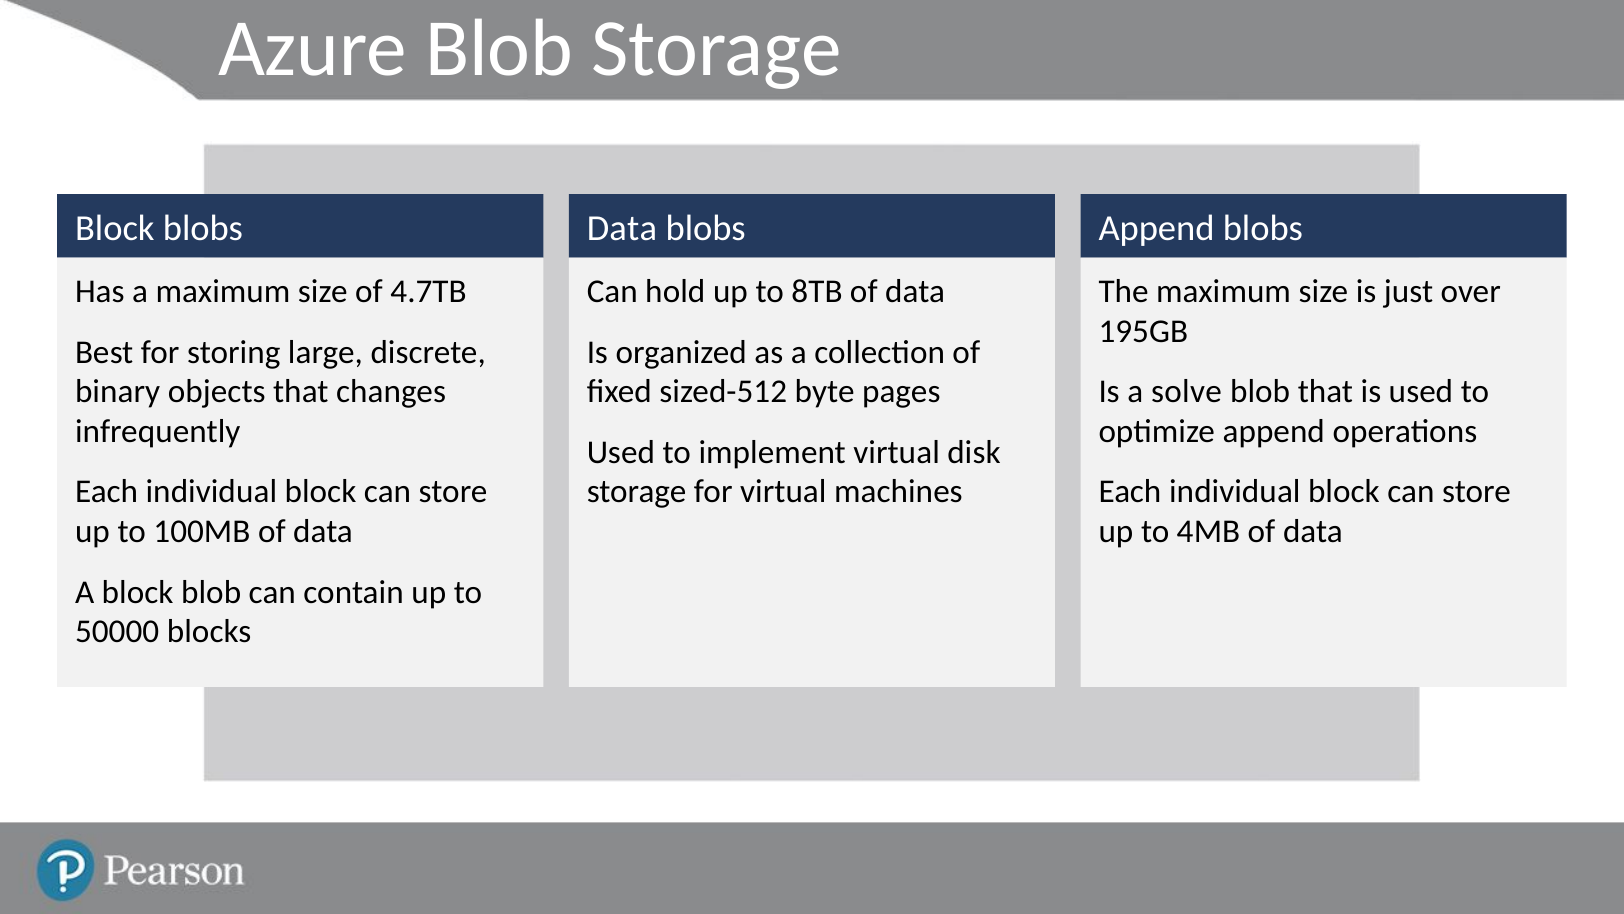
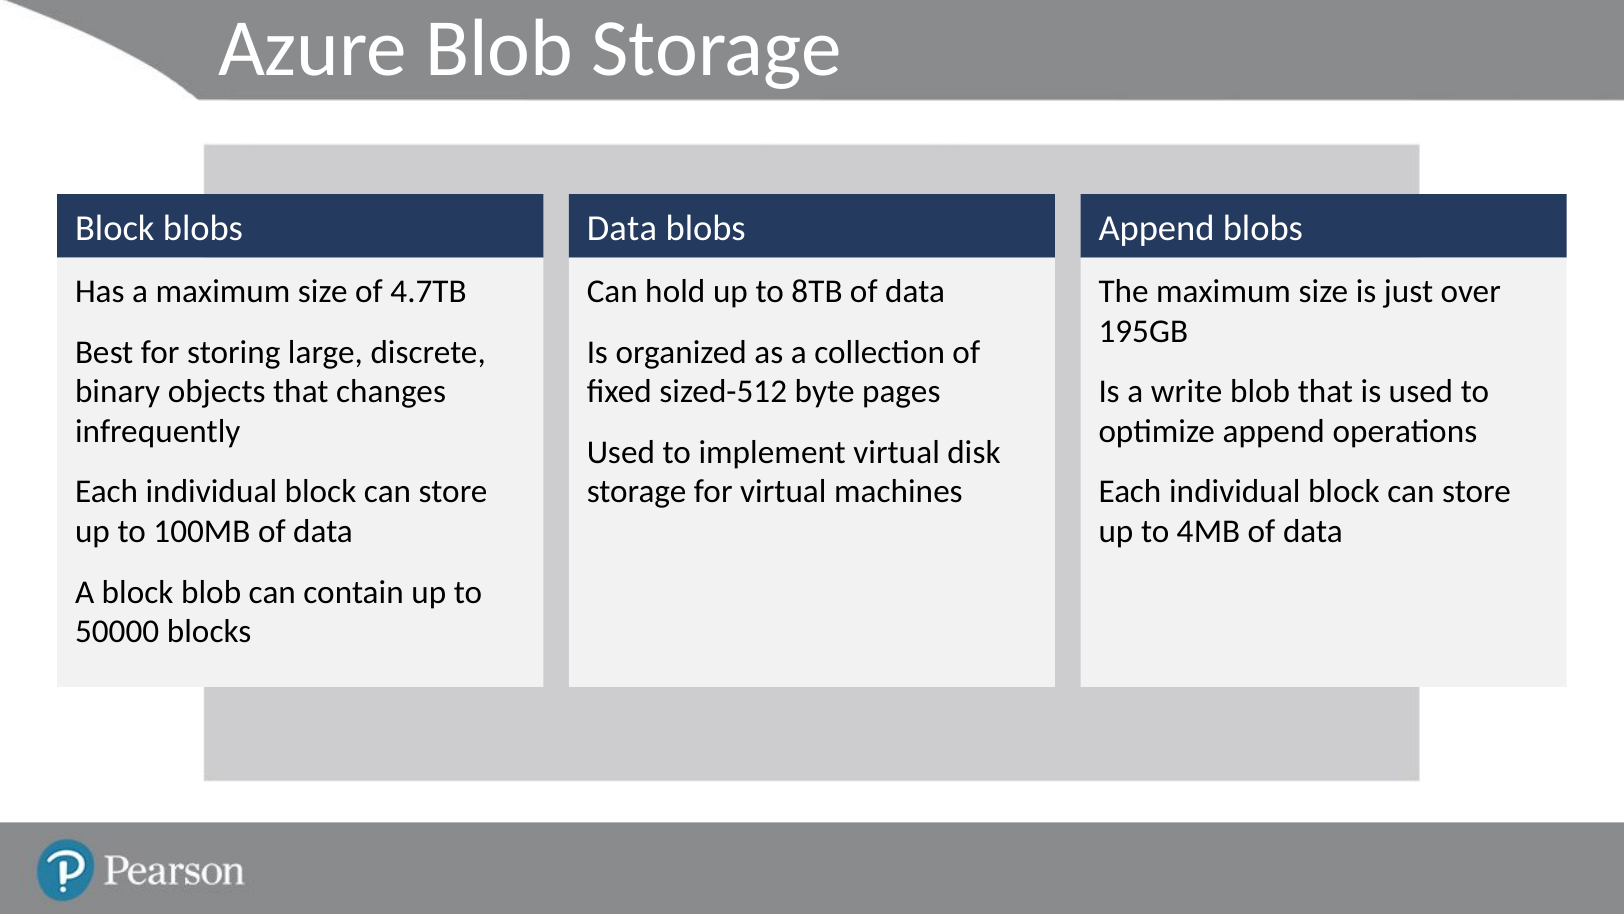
solve: solve -> write
